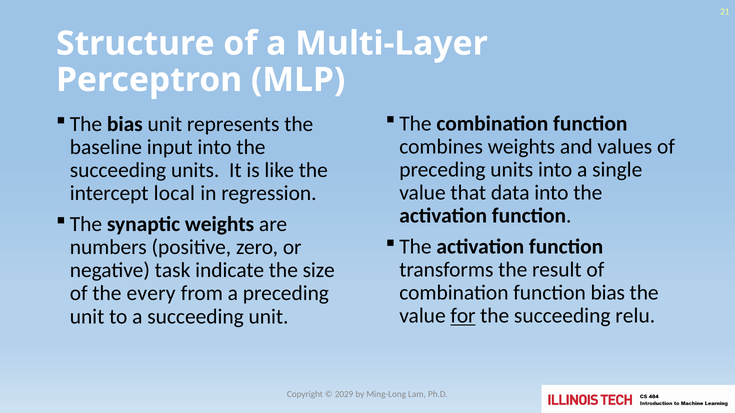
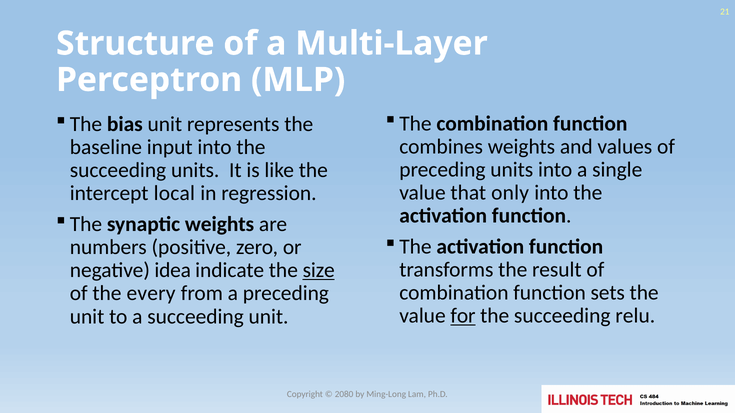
data: data -> only
task: task -> idea
size underline: none -> present
function bias: bias -> sets
2029: 2029 -> 2080
